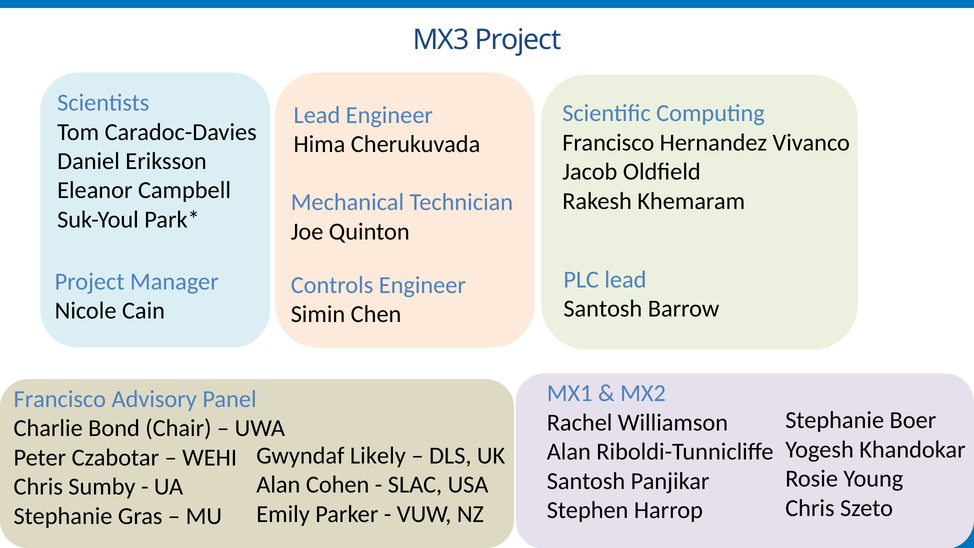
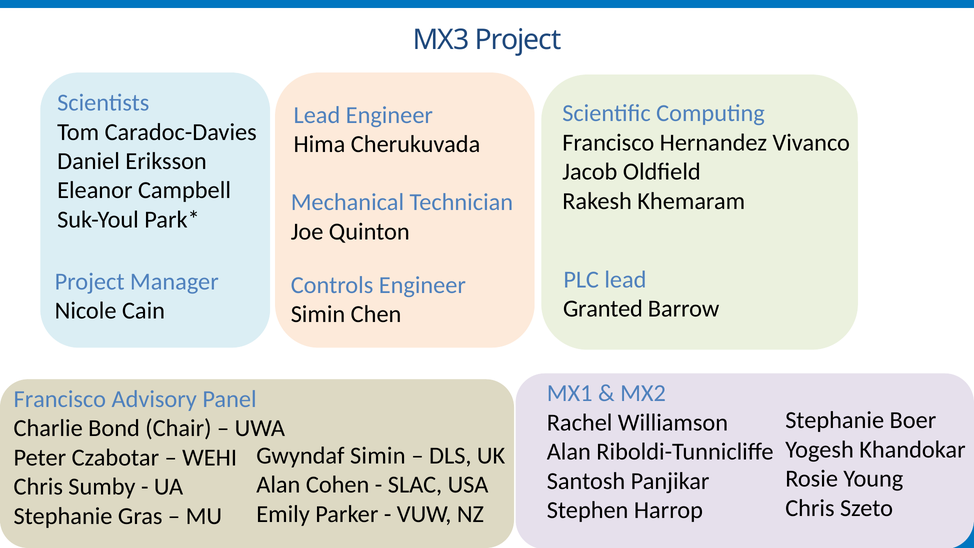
Santosh at (603, 309): Santosh -> Granted
Gwyndaf Likely: Likely -> Simin
